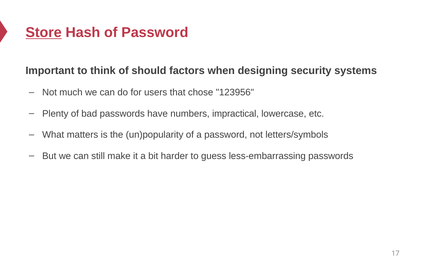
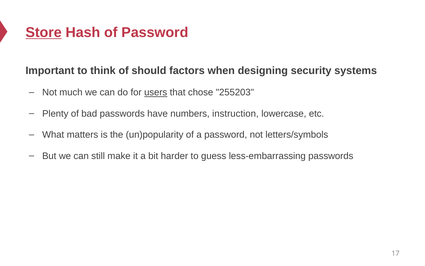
users underline: none -> present
123956: 123956 -> 255203
impractical: impractical -> instruction
